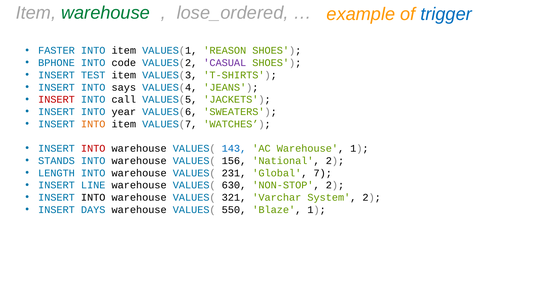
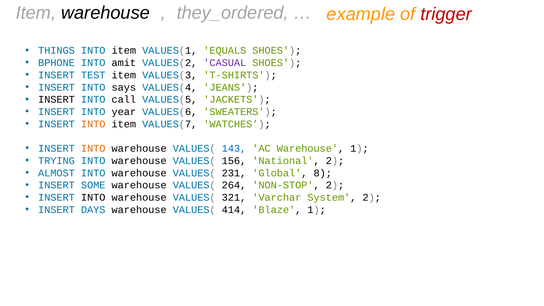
warehouse at (105, 13) colour: green -> black
lose_ordered: lose_ordered -> they_ordered
trigger colour: blue -> red
FASTER: FASTER -> THINGS
REASON: REASON -> EQUALS
code: code -> amit
INSERT at (56, 100) colour: red -> black
INTO at (93, 149) colour: red -> orange
STANDS: STANDS -> TRYING
LENGTH: LENGTH -> ALMOST
7: 7 -> 8
LINE: LINE -> SOME
630: 630 -> 264
550: 550 -> 414
